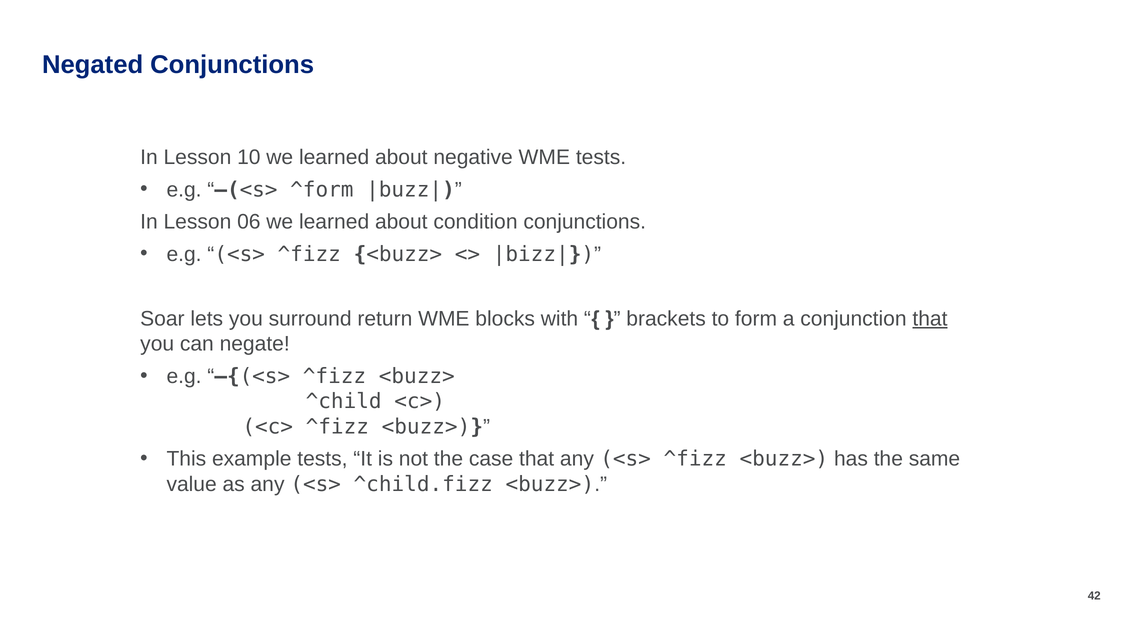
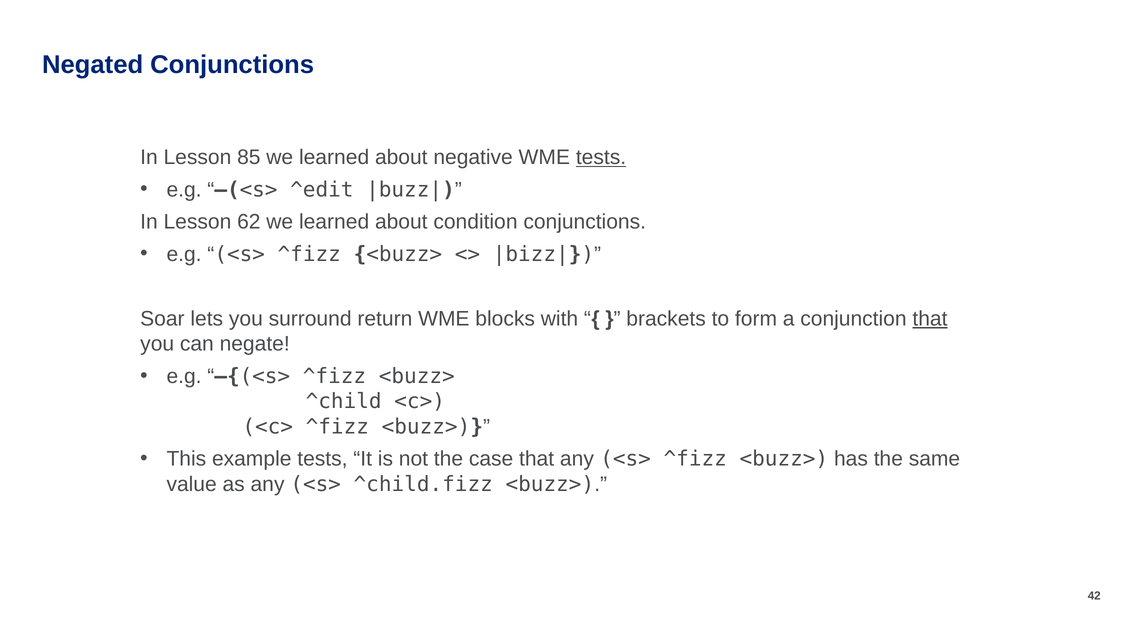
10: 10 -> 85
tests at (601, 157) underline: none -> present
^form: ^form -> ^edit
06: 06 -> 62
